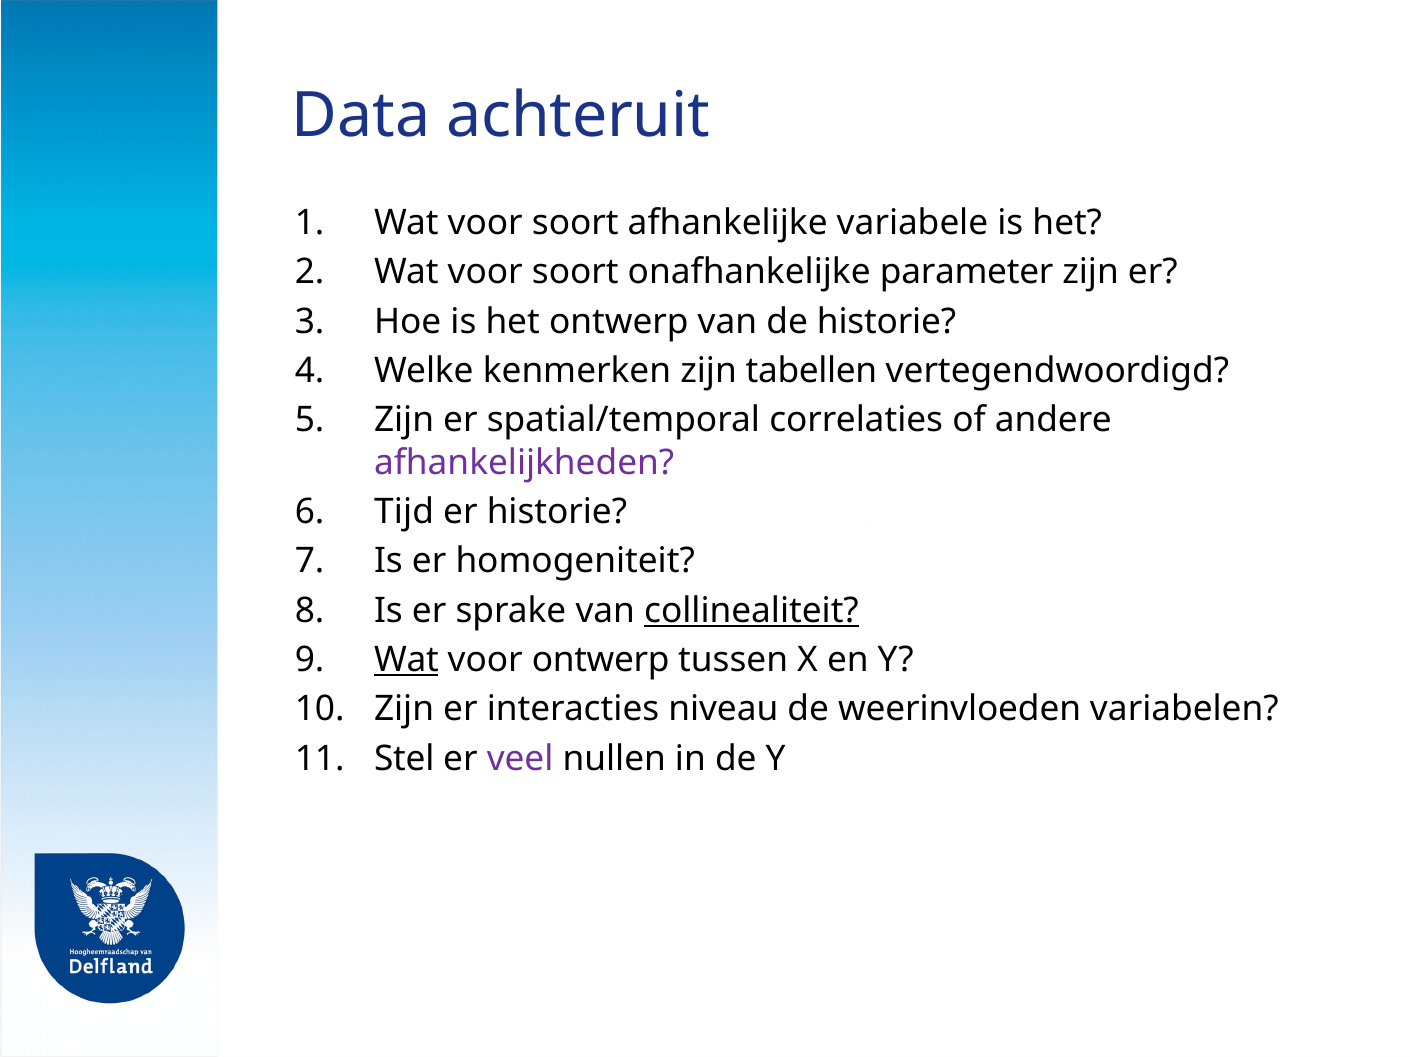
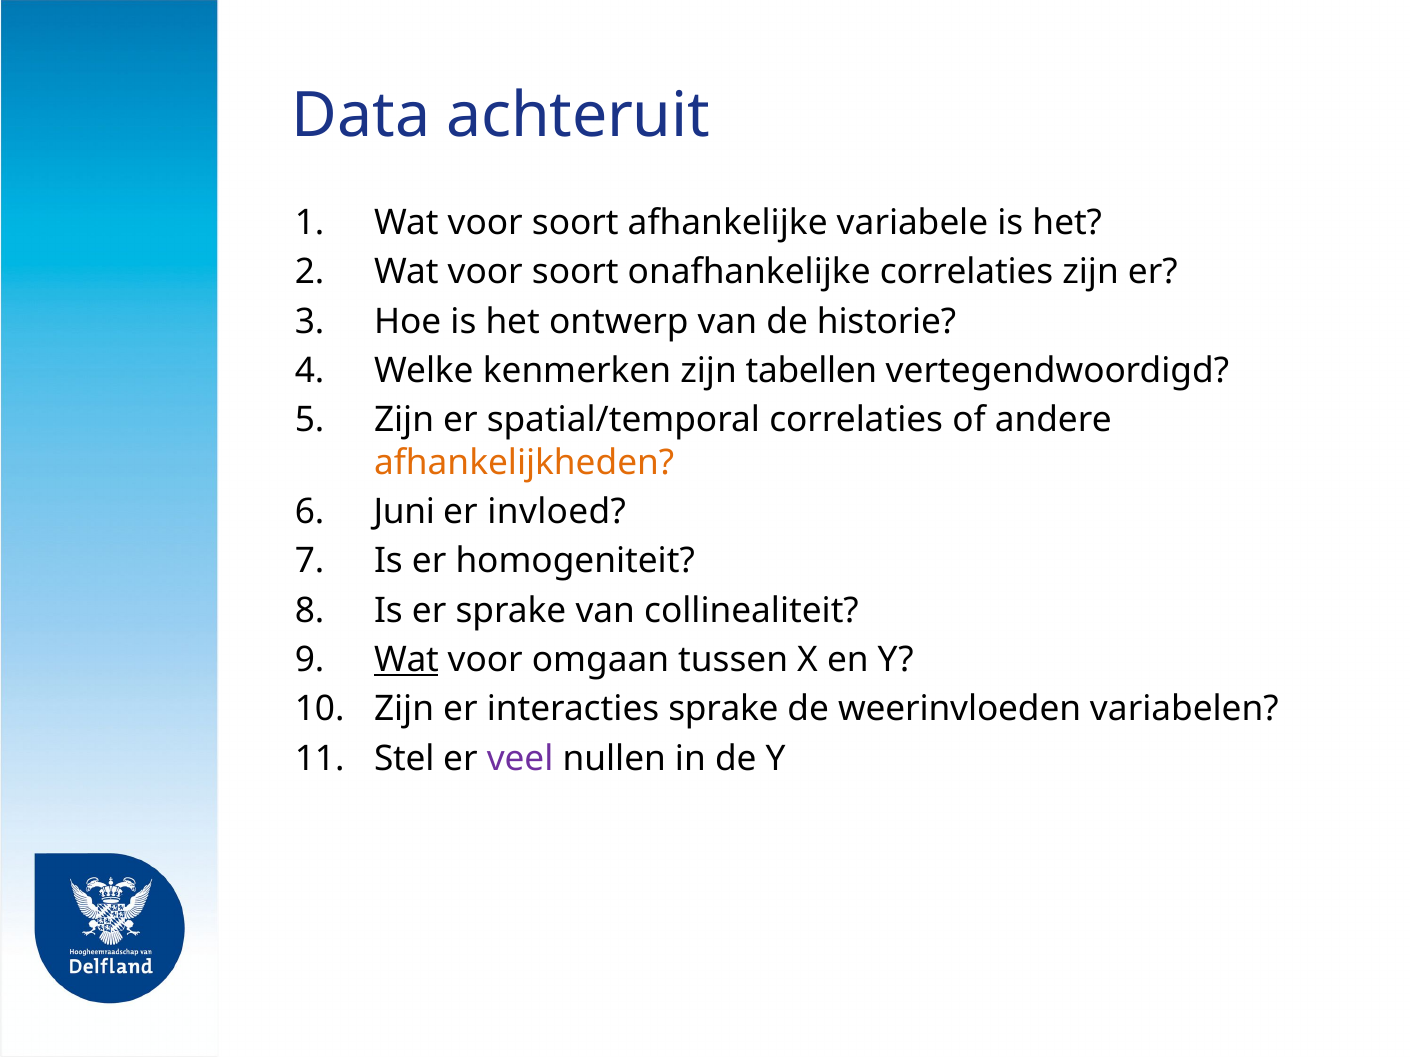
onafhankelijke parameter: parameter -> correlaties
afhankelijkheden colour: purple -> orange
Tijd: Tijd -> Juni
er historie: historie -> invloed
collinealiteit underline: present -> none
voor ontwerp: ontwerp -> omgaan
interacties niveau: niveau -> sprake
